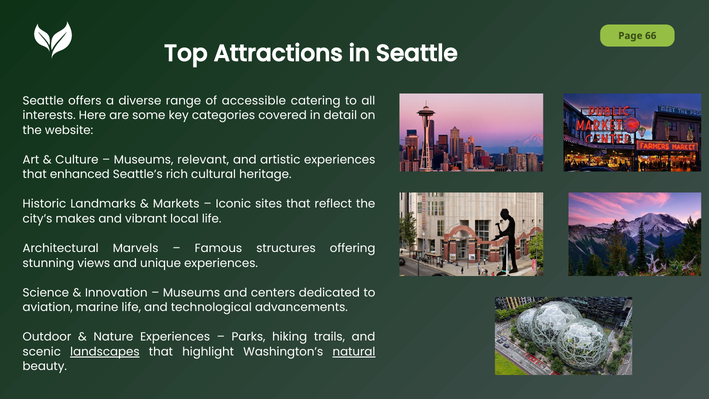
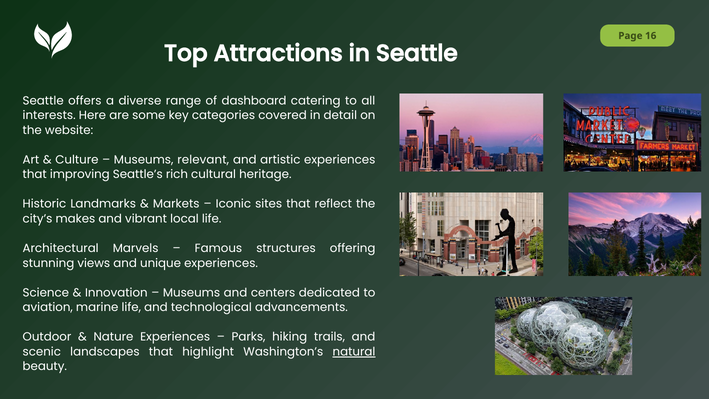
66: 66 -> 16
accessible: accessible -> dashboard
enhanced: enhanced -> improving
landscapes underline: present -> none
